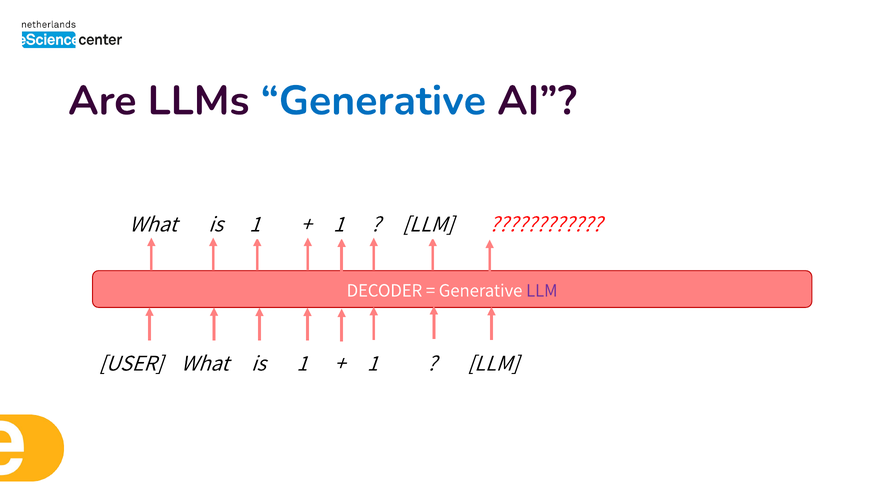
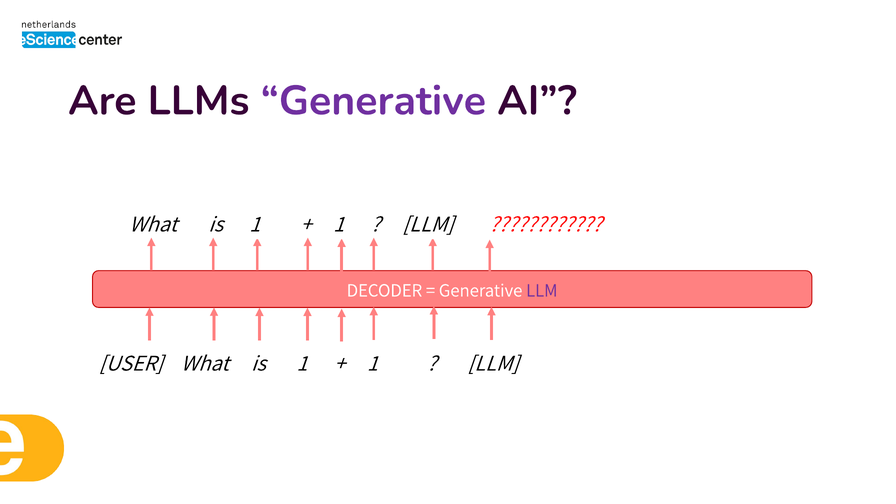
Generative at (373, 101) colour: blue -> purple
